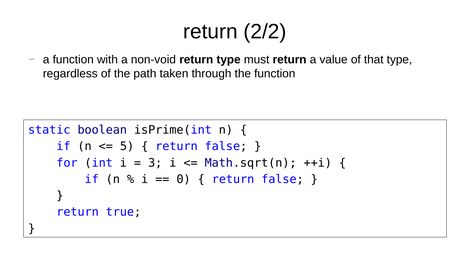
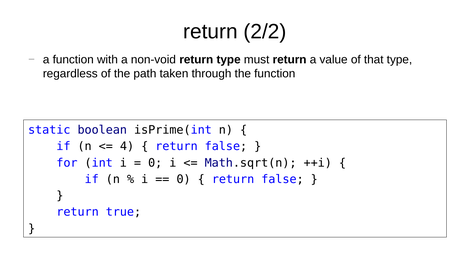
5: 5 -> 4
3 at (155, 163): 3 -> 0
